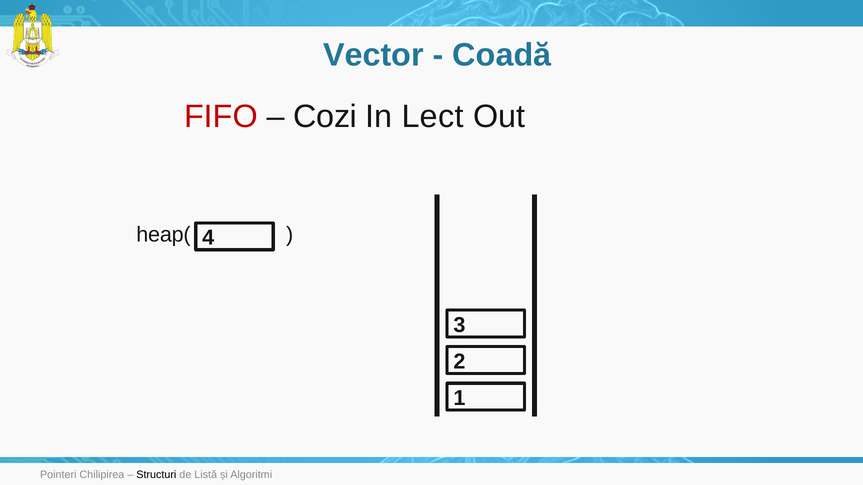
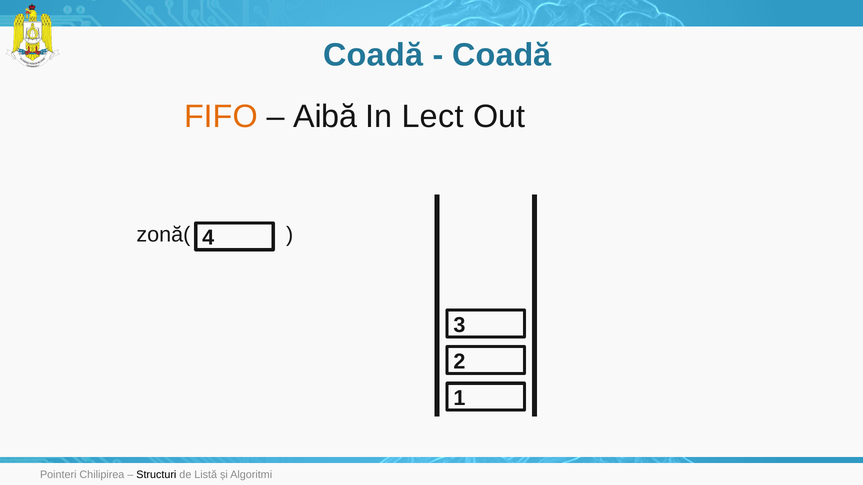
Vector at (373, 55): Vector -> Coadă
FIFO colour: red -> orange
Cozi: Cozi -> Aibă
heap(: heap( -> zonă(
